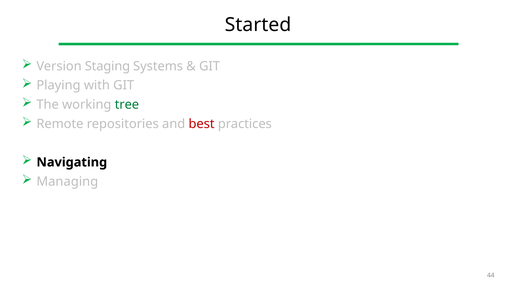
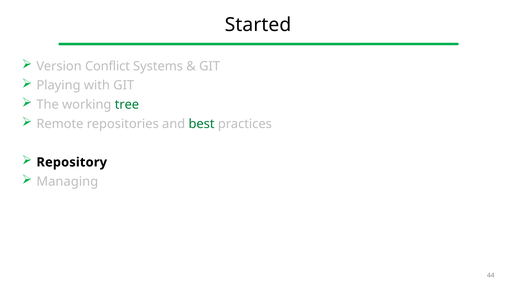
Staging: Staging -> Conflict
best colour: red -> green
Navigating: Navigating -> Repository
